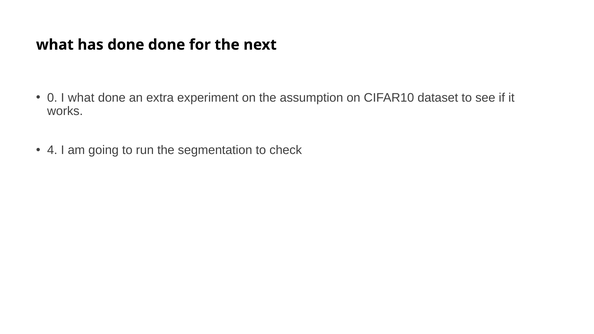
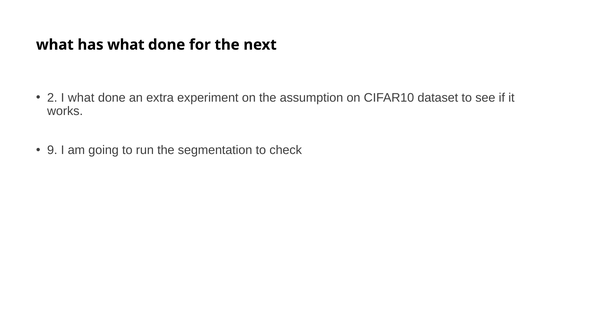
has done: done -> what
0: 0 -> 2
4: 4 -> 9
